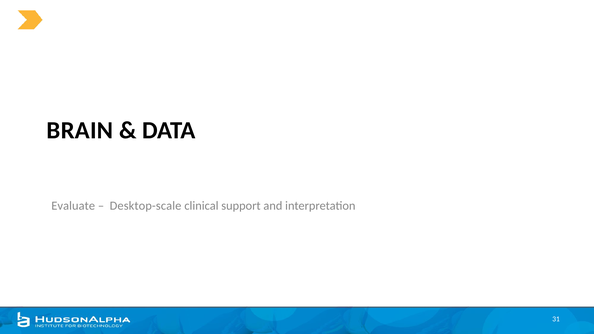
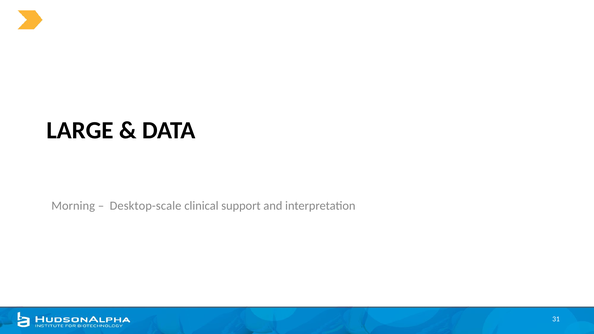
BRAIN: BRAIN -> LARGE
Evaluate: Evaluate -> Morning
